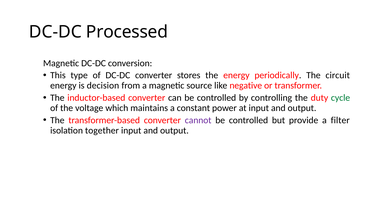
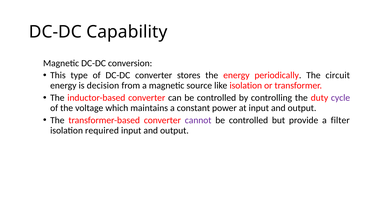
Processed: Processed -> Capability
like negative: negative -> isolation
cycle colour: green -> purple
together: together -> required
